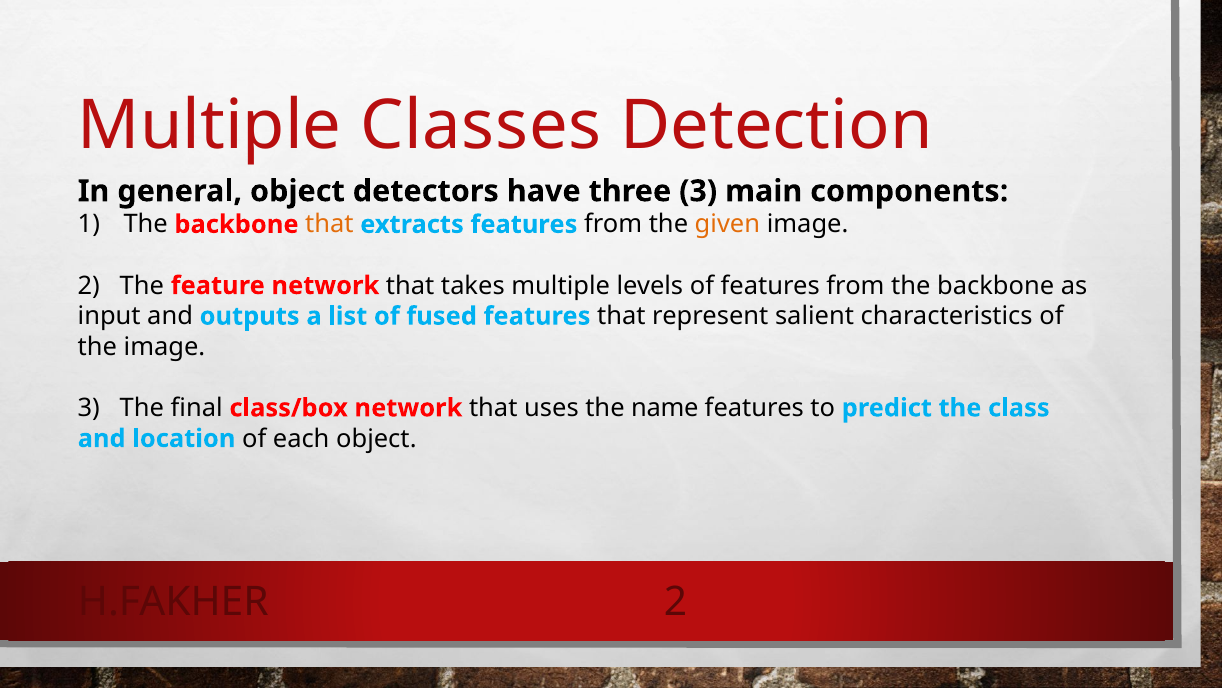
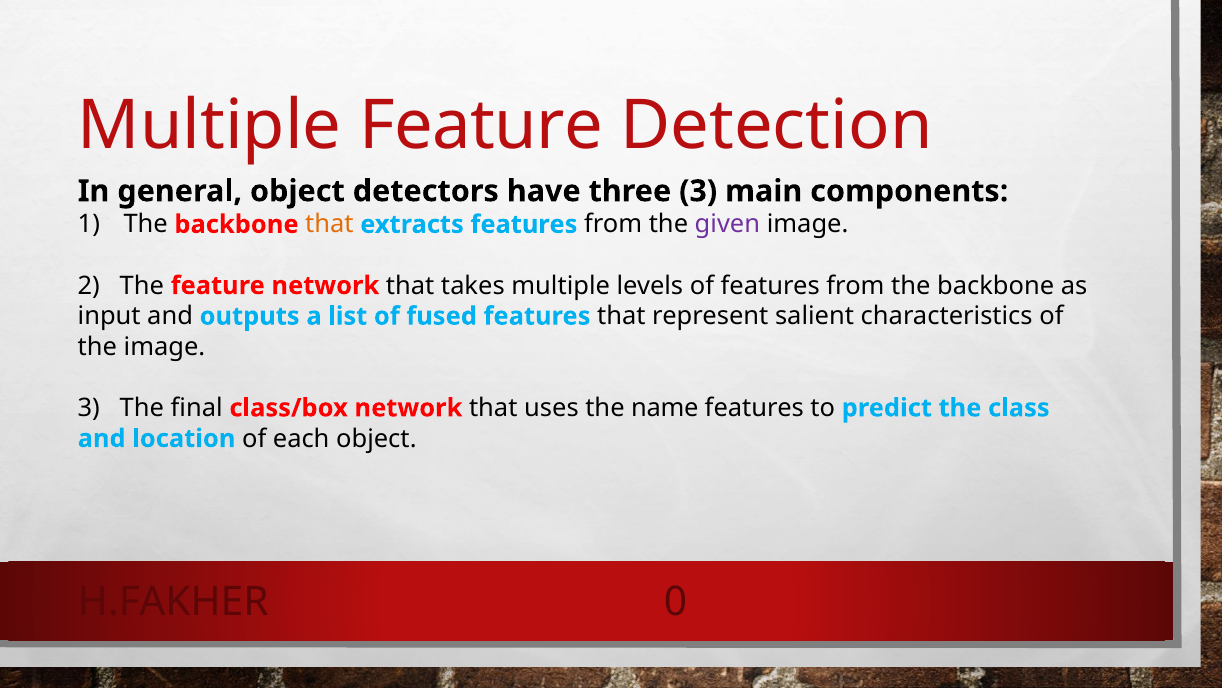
Multiple Classes: Classes -> Feature
given colour: orange -> purple
H.FAKHER 2: 2 -> 0
